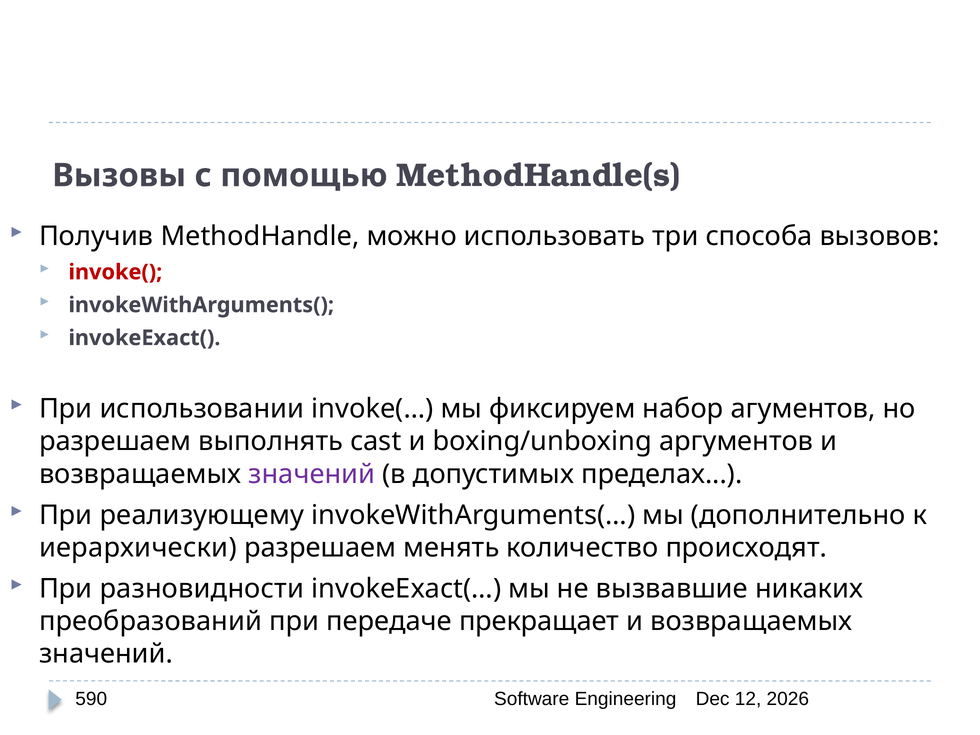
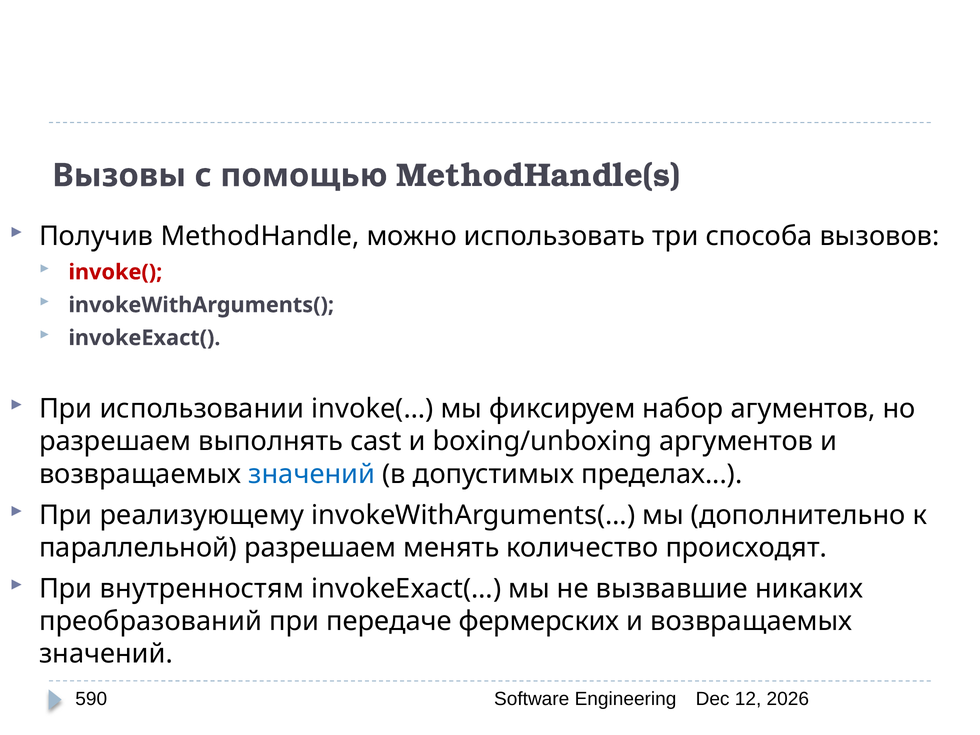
значений at (312, 474) colour: purple -> blue
иерархически: иерархически -> параллельной
разновидности: разновидности -> внутренностям
прекращает: прекращает -> фермерских
